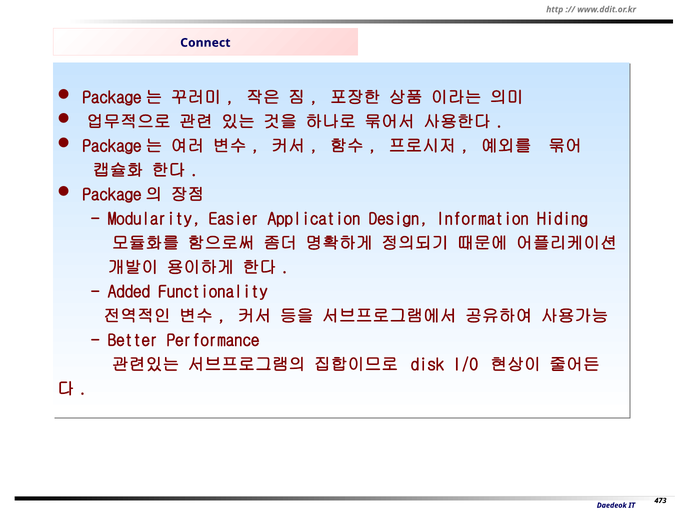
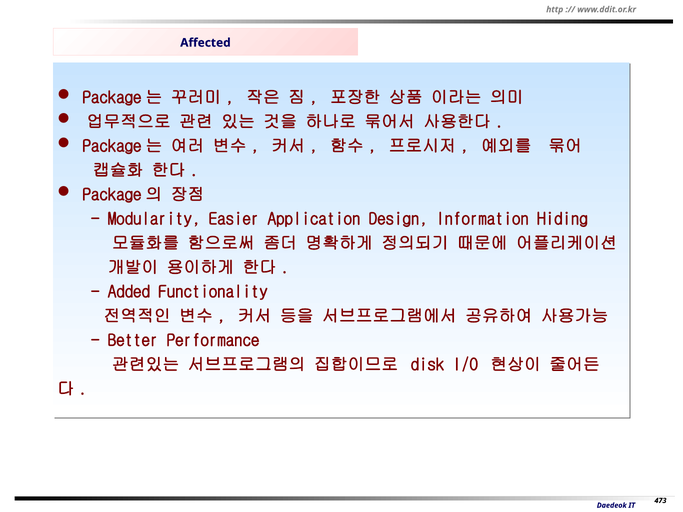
Connect: Connect -> Affected
